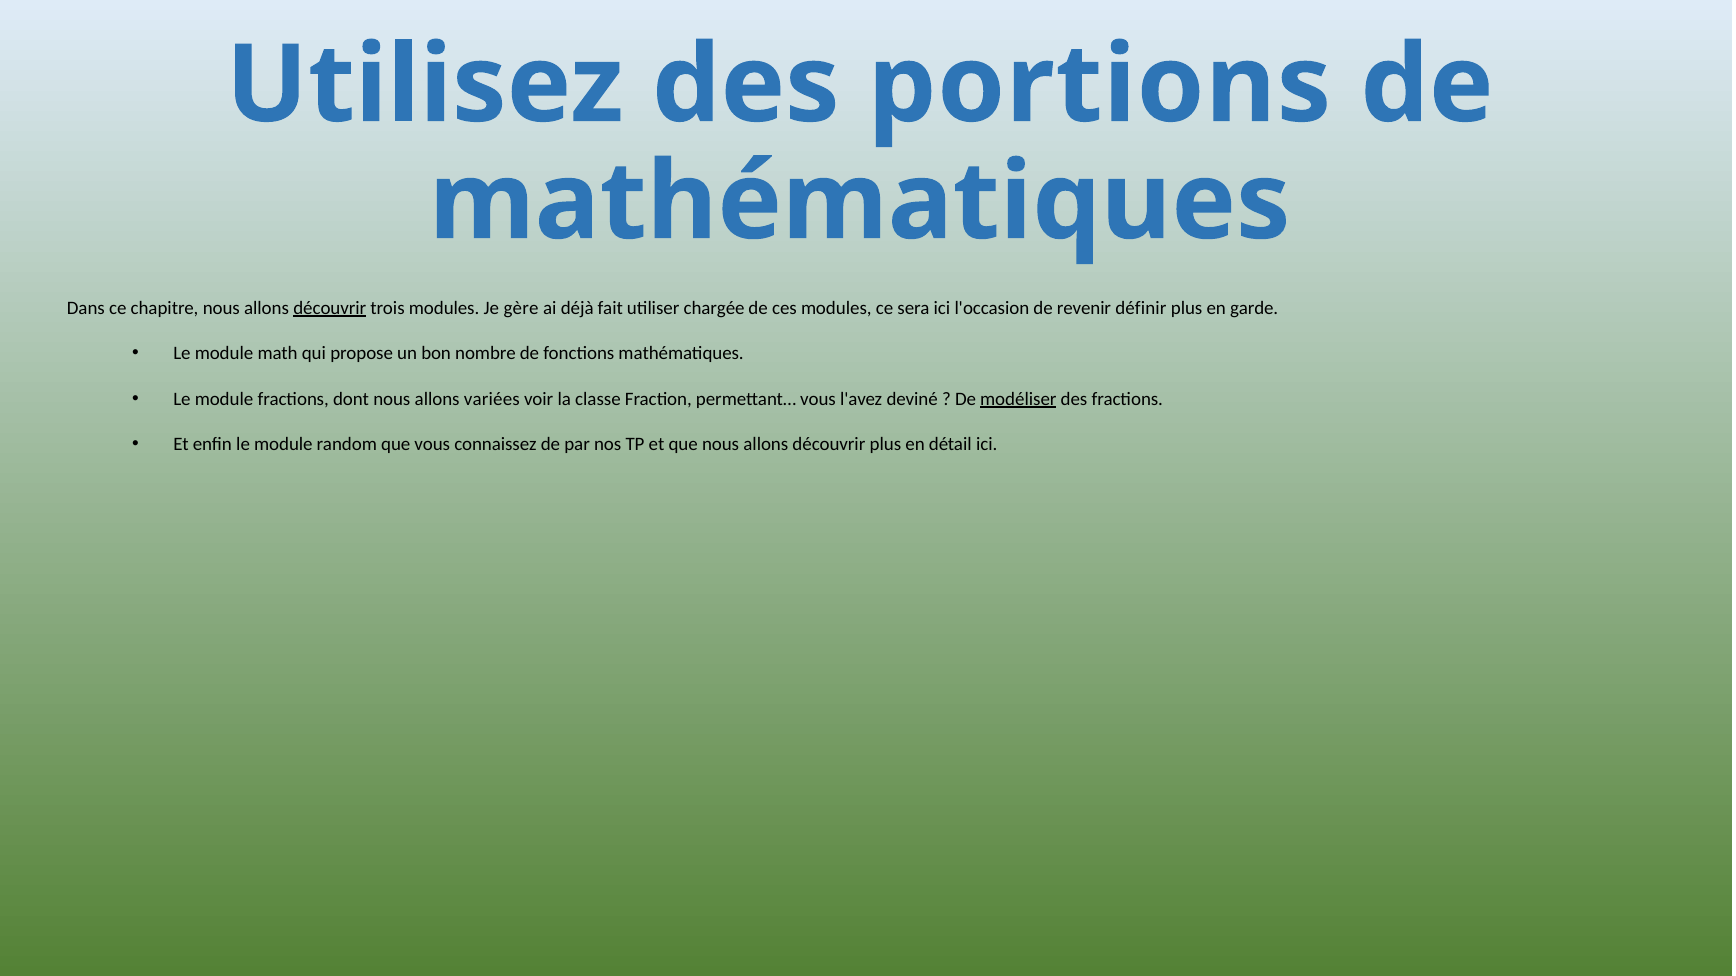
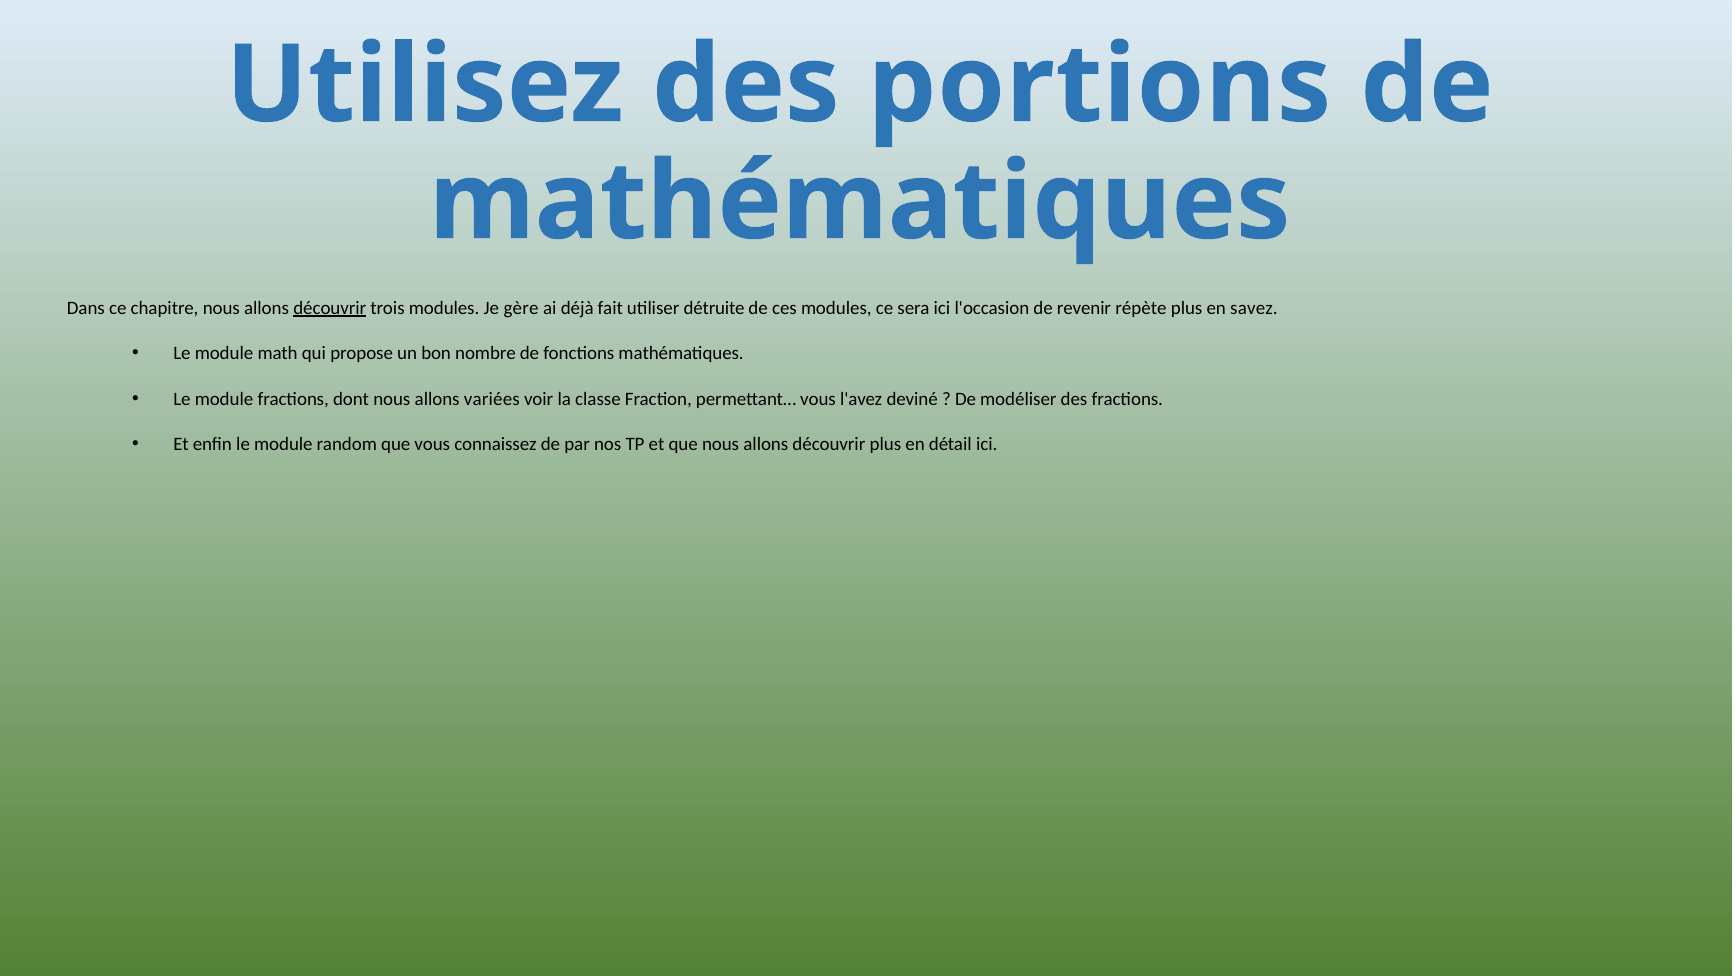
chargée: chargée -> détruite
définir: définir -> répète
garde: garde -> savez
modéliser underline: present -> none
